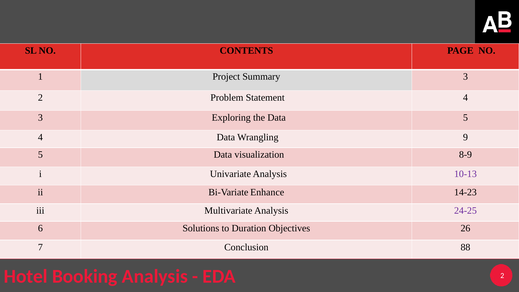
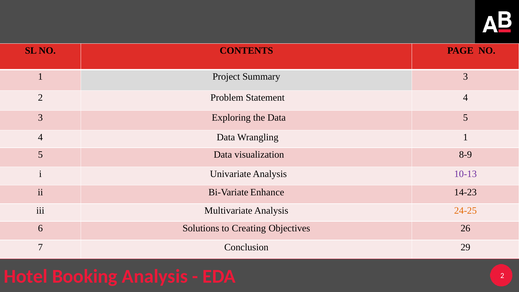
Wrangling 9: 9 -> 1
24-25 colour: purple -> orange
Duration: Duration -> Creating
88: 88 -> 29
